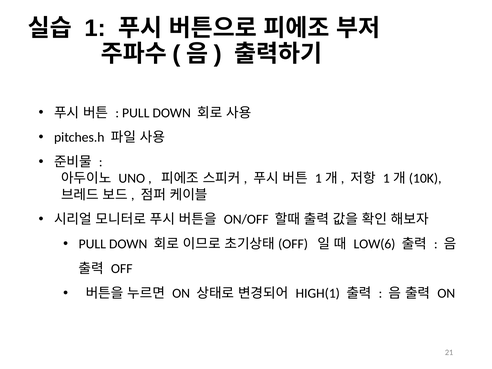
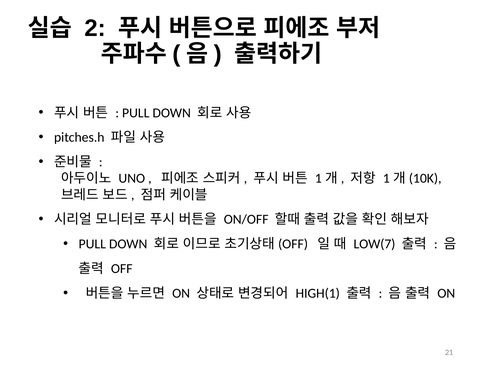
1: 1 -> 2
LOW(6: LOW(6 -> LOW(7
